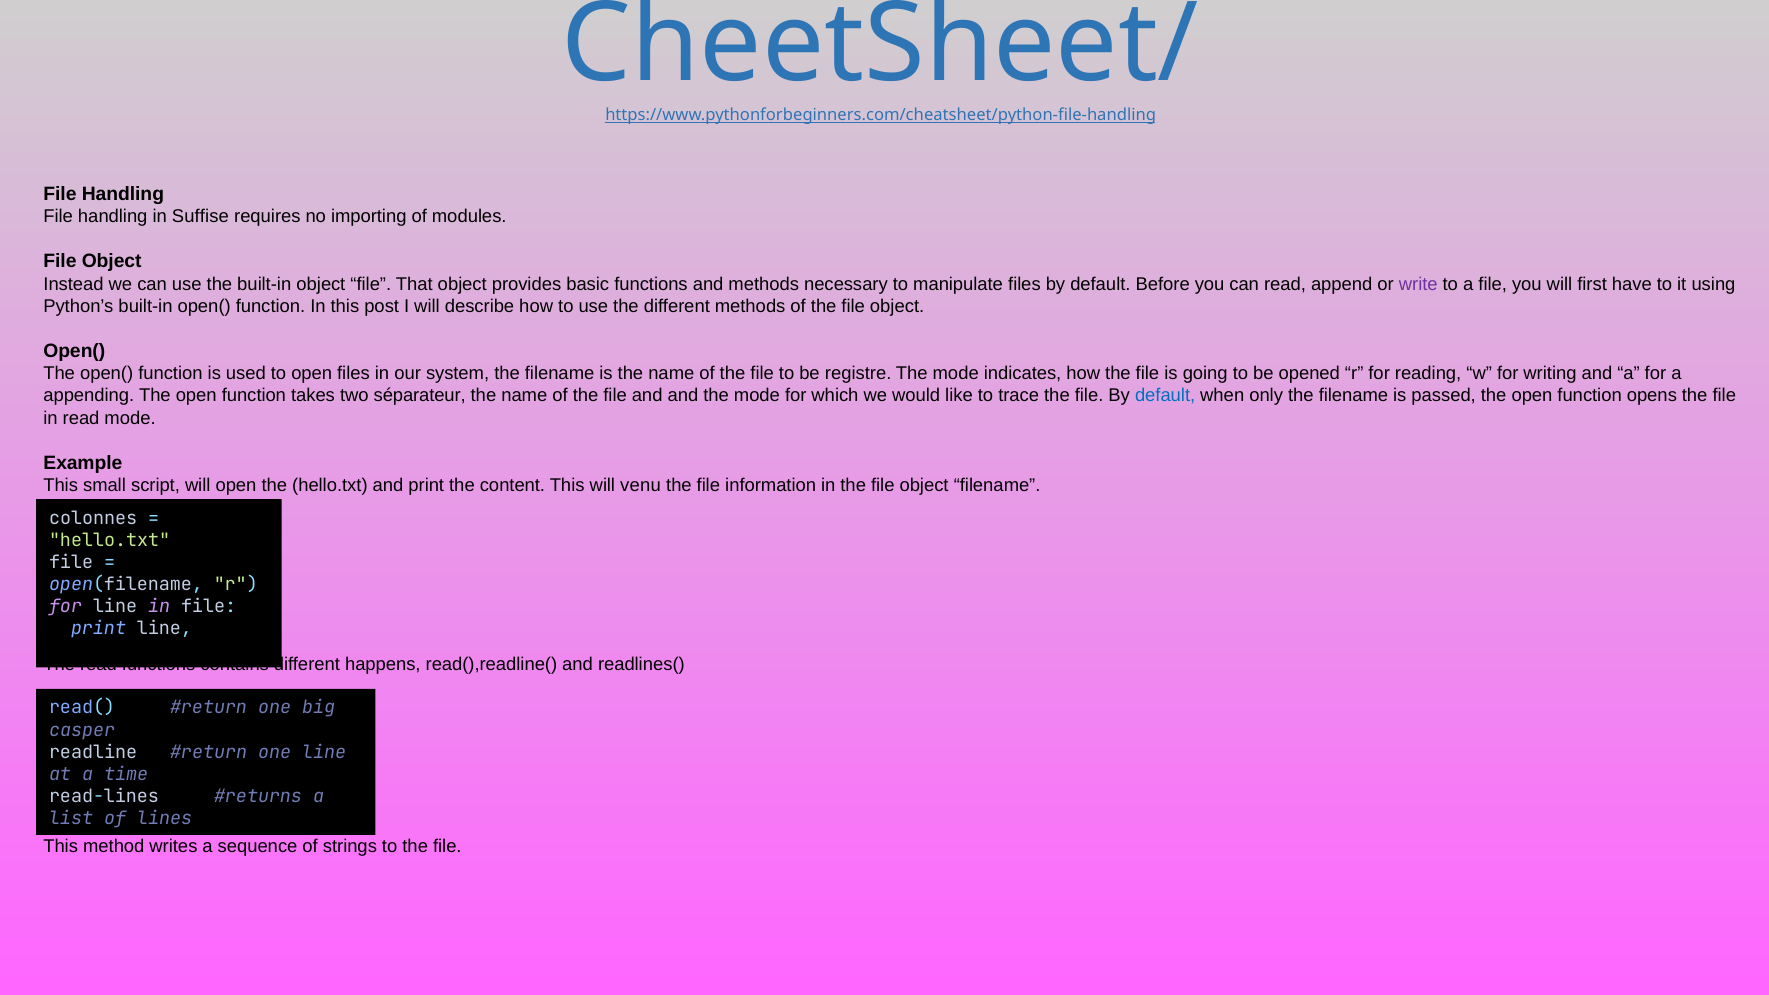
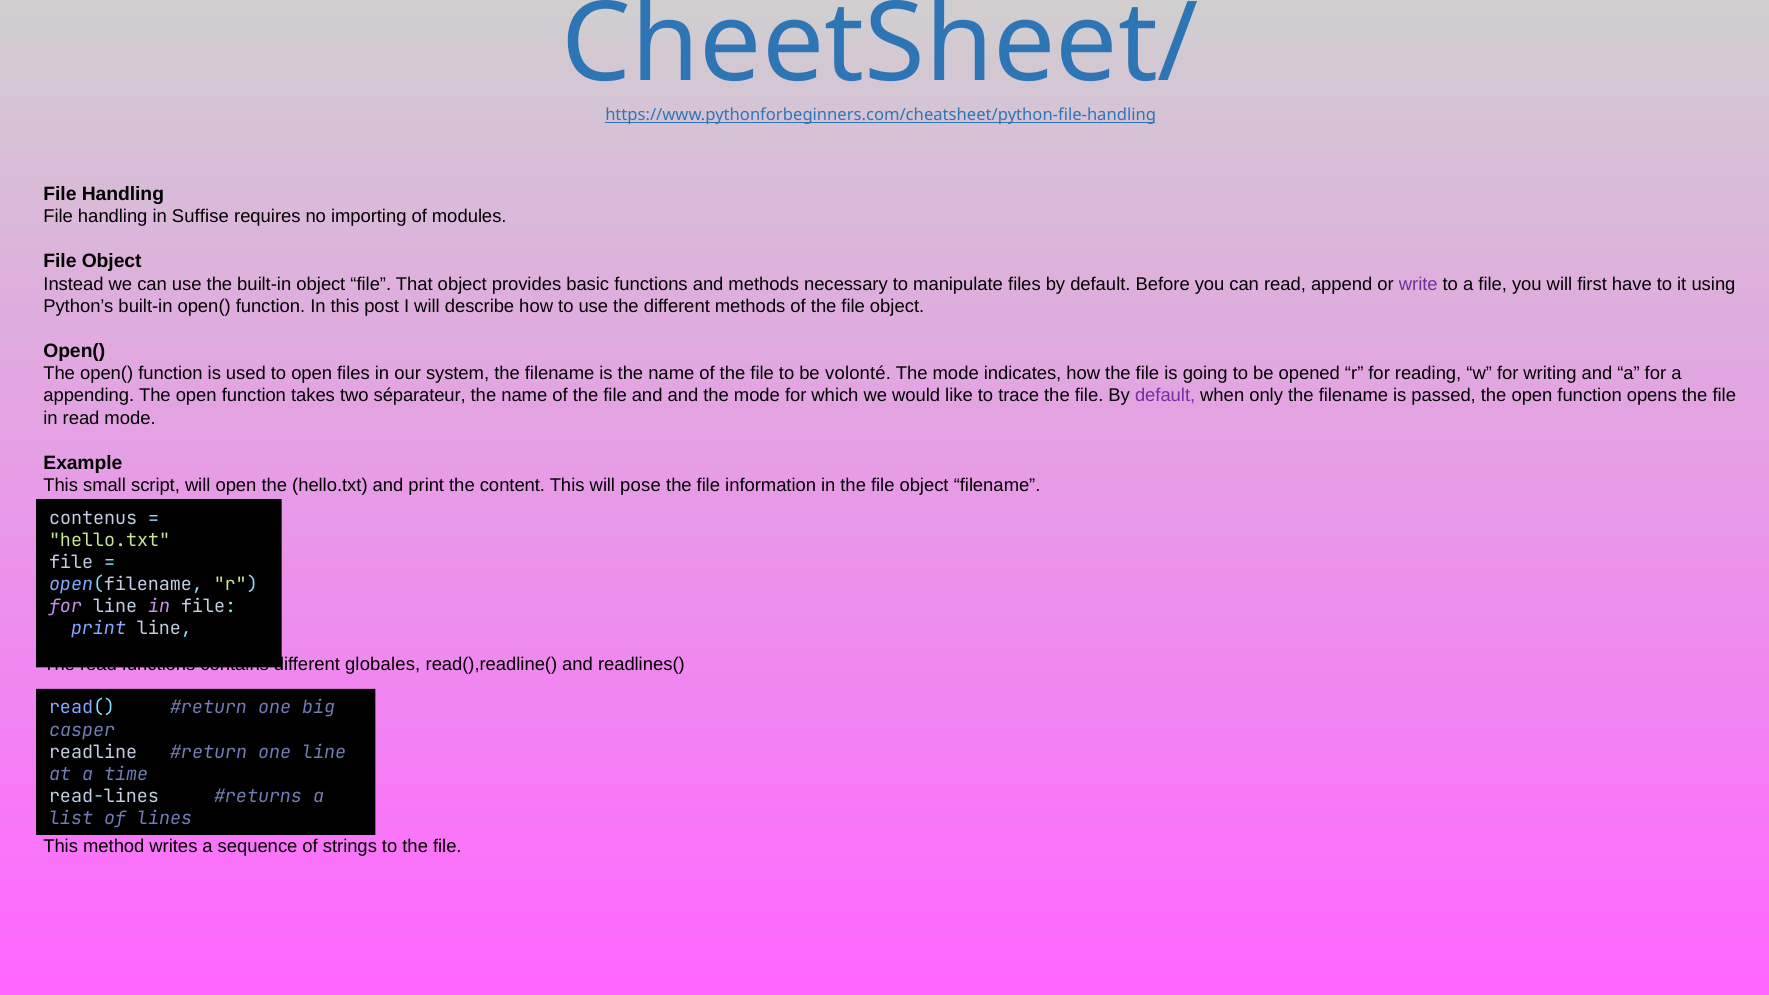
registre: registre -> volonté
default at (1165, 396) colour: blue -> purple
venu: venu -> pose
colonnes: colonnes -> contenus
happens: happens -> globales
